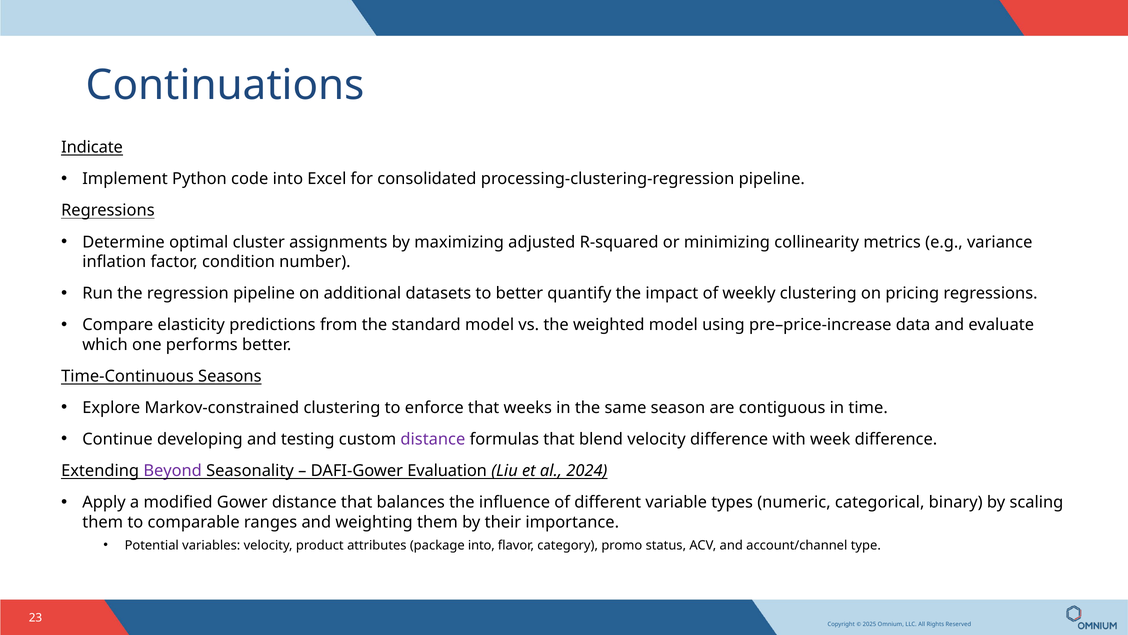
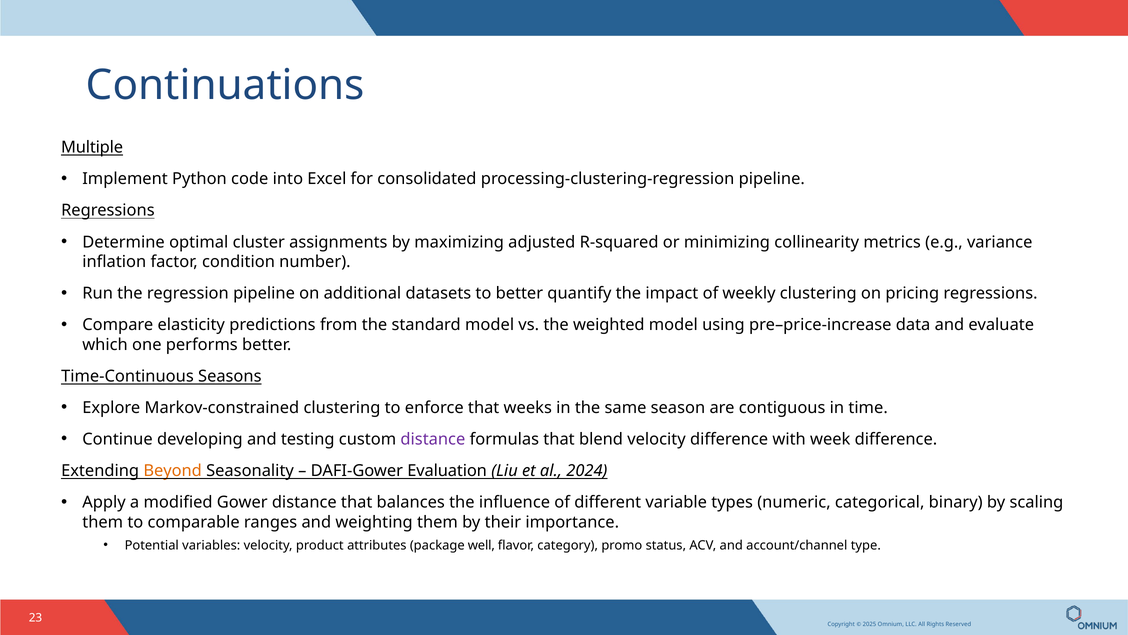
Indicate: Indicate -> Multiple
Beyond colour: purple -> orange
package into: into -> well
